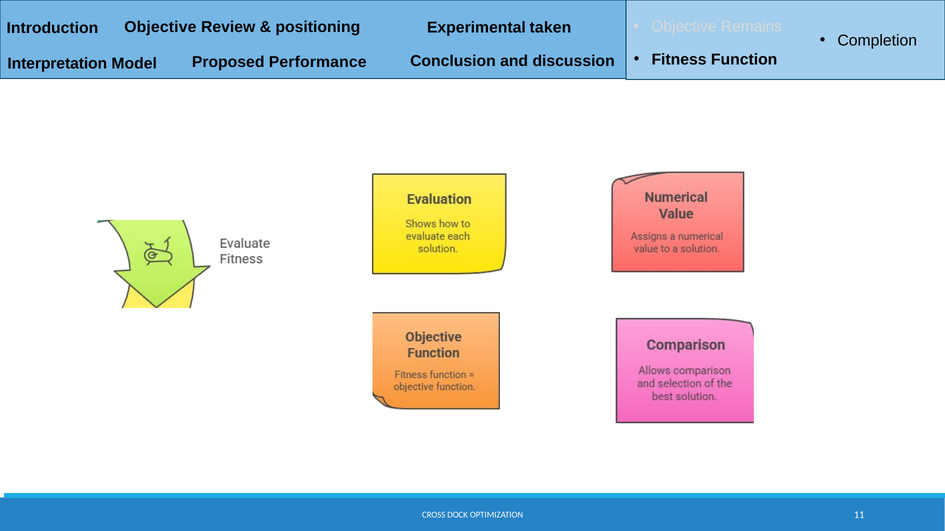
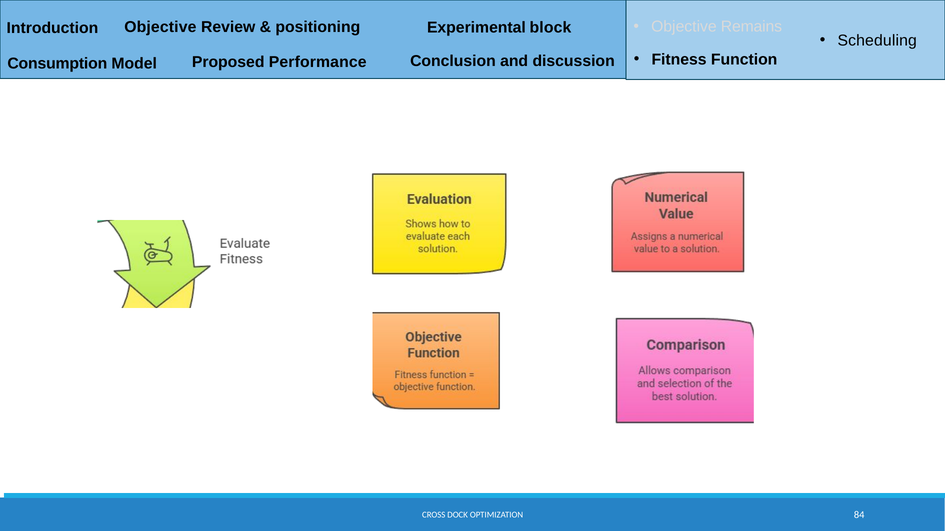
taken: taken -> block
Completion: Completion -> Scheduling
Interpretation: Interpretation -> Consumption
11: 11 -> 84
